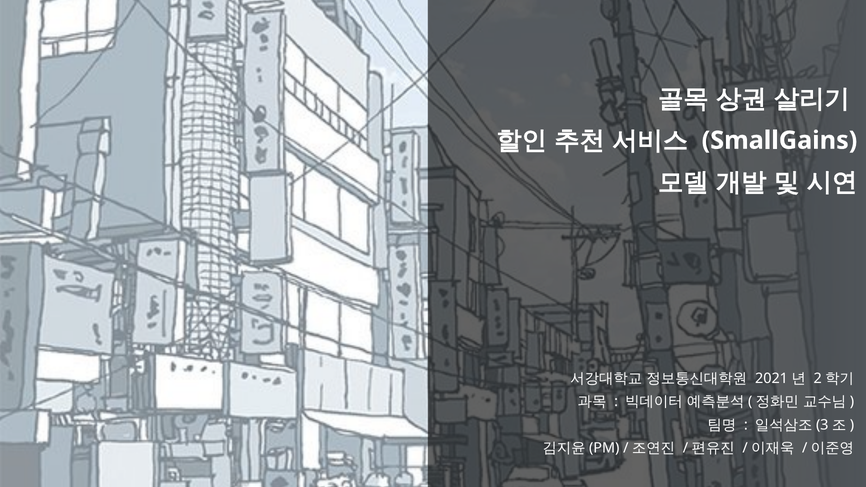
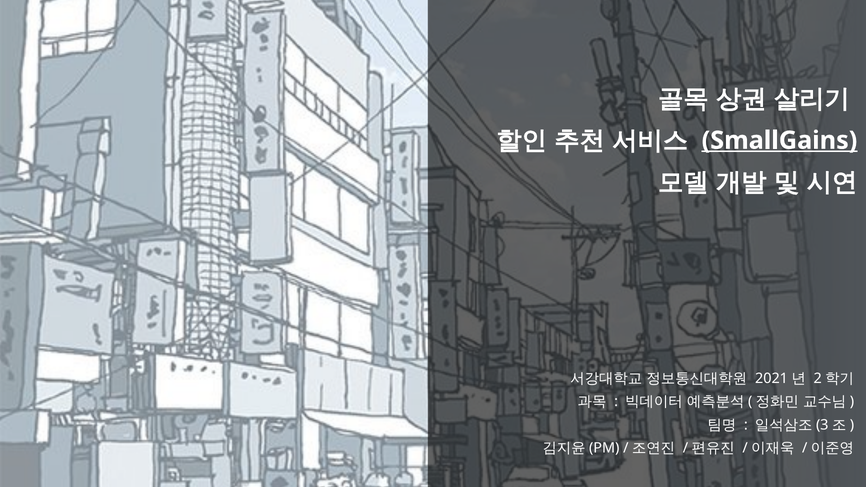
SmallGains underline: none -> present
